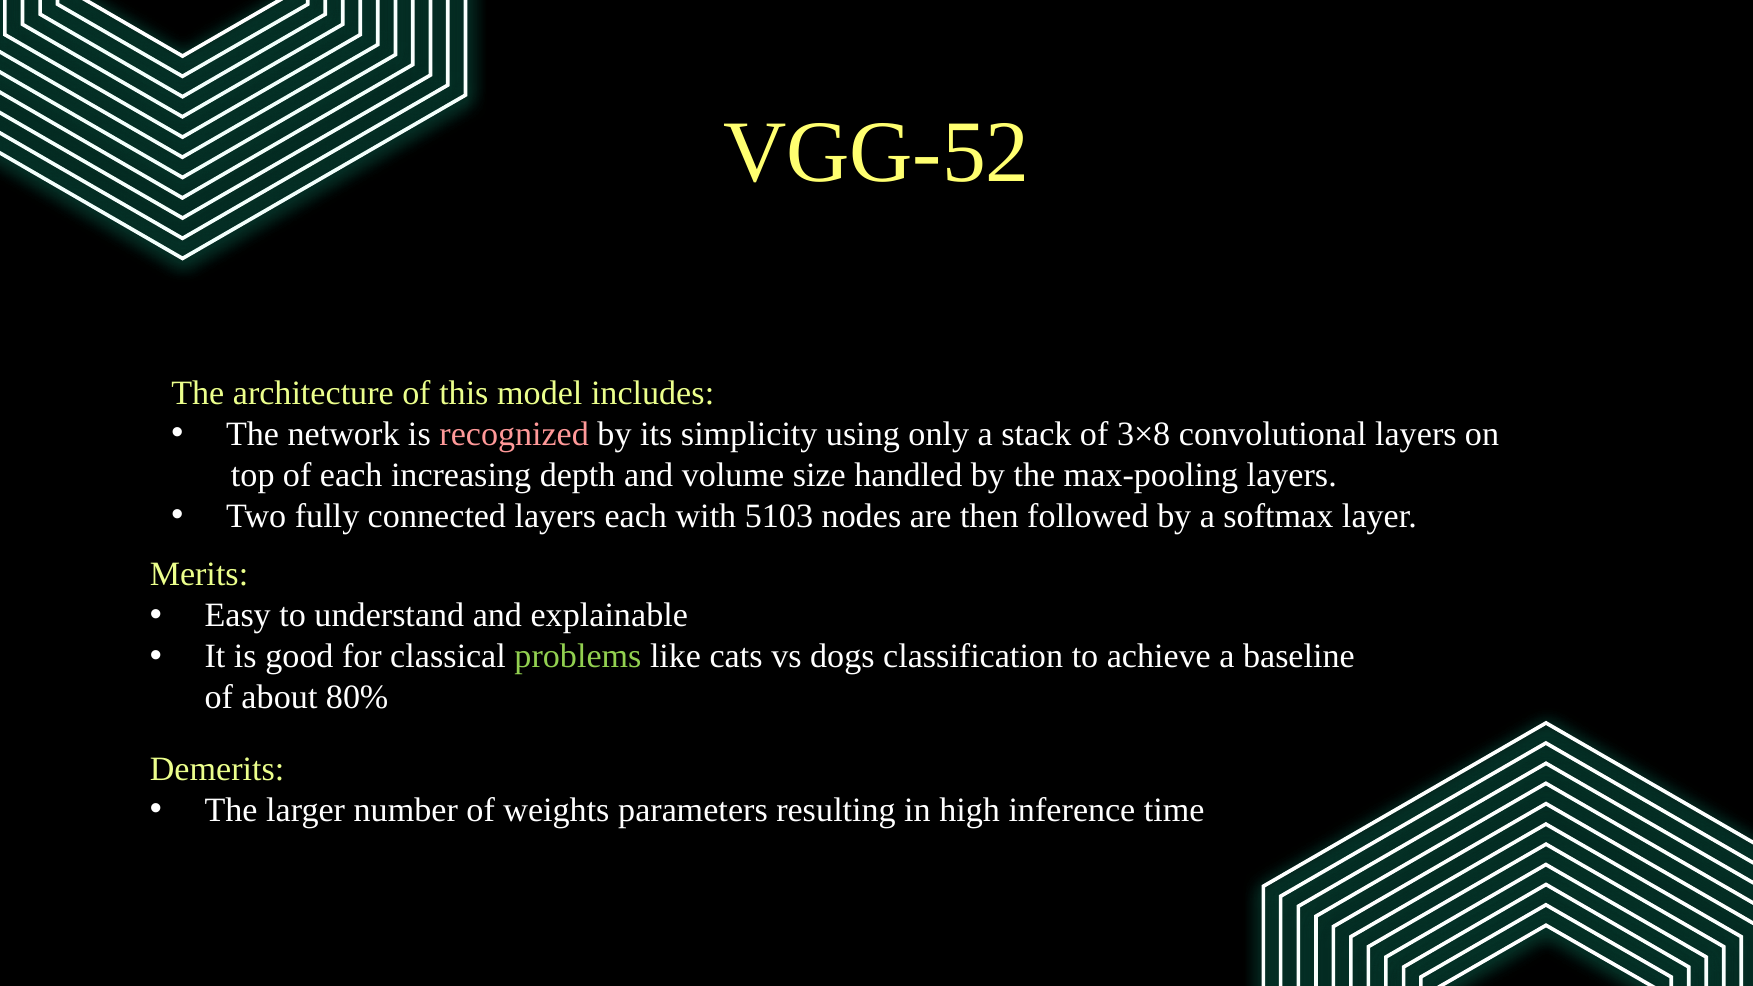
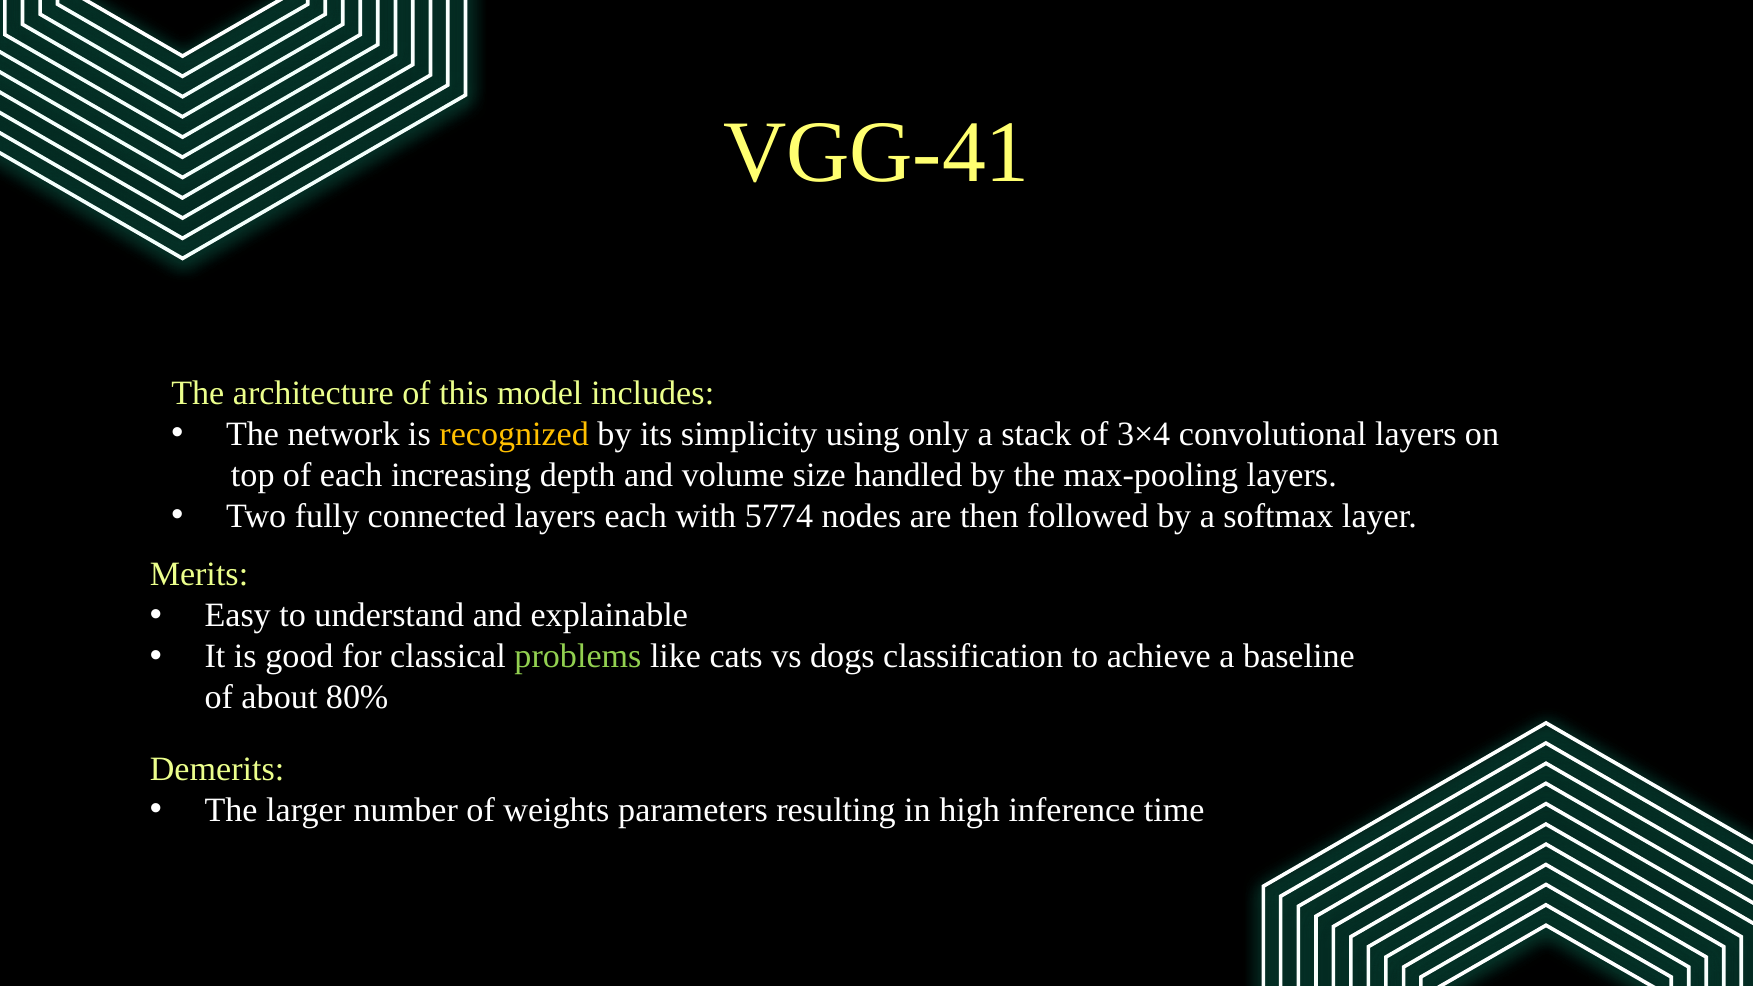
VGG-52: VGG-52 -> VGG-41
recognized colour: pink -> yellow
3×8: 3×8 -> 3×4
5103: 5103 -> 5774
